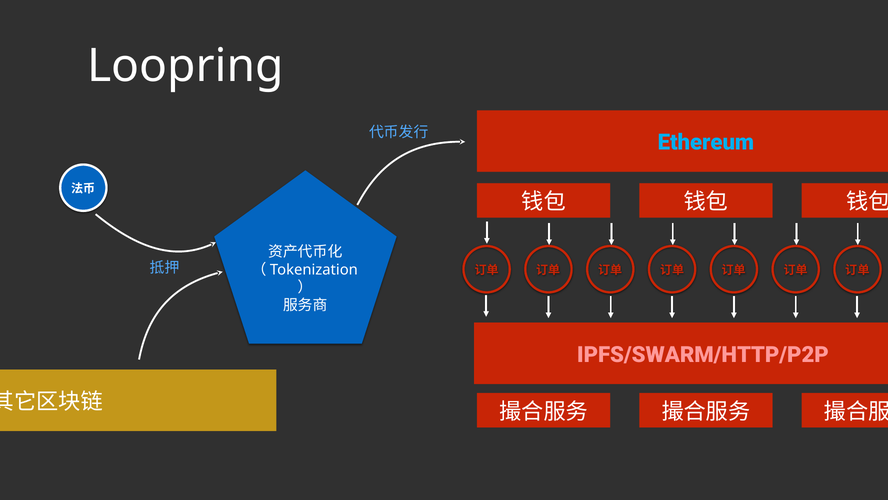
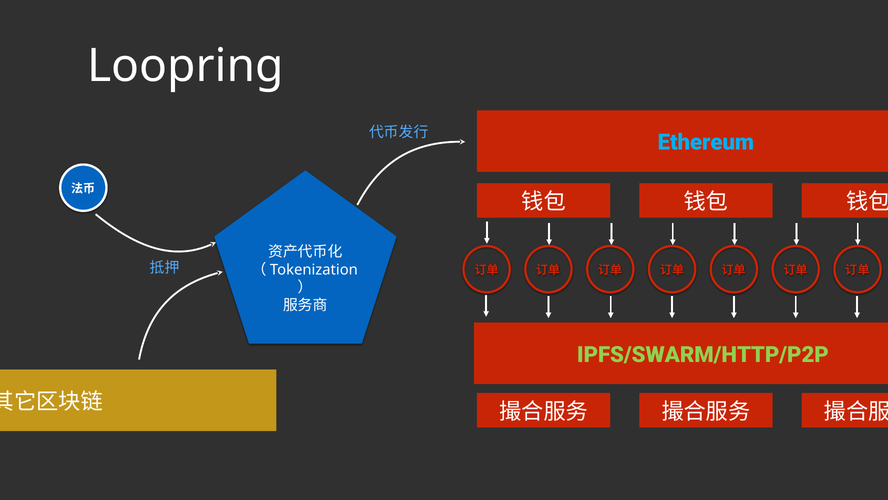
IPFS/SWARM/HTTP/P2P colour: pink -> light green
